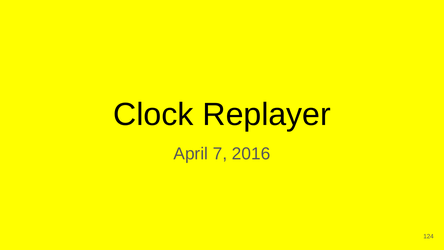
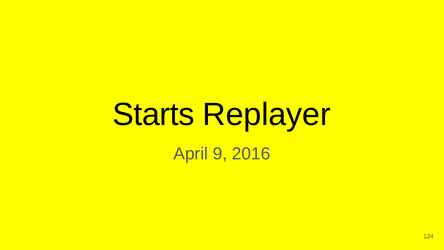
Clock: Clock -> Starts
7: 7 -> 9
